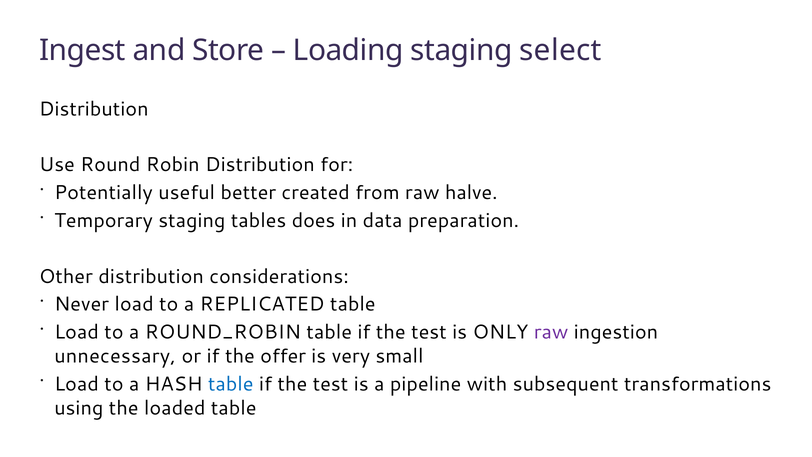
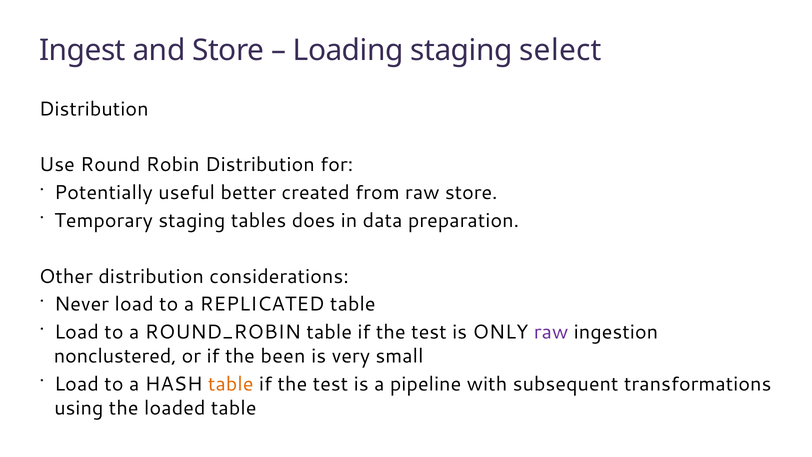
raw halve: halve -> store
unnecessary: unnecessary -> nonclustered
offer: offer -> been
table at (231, 384) colour: blue -> orange
